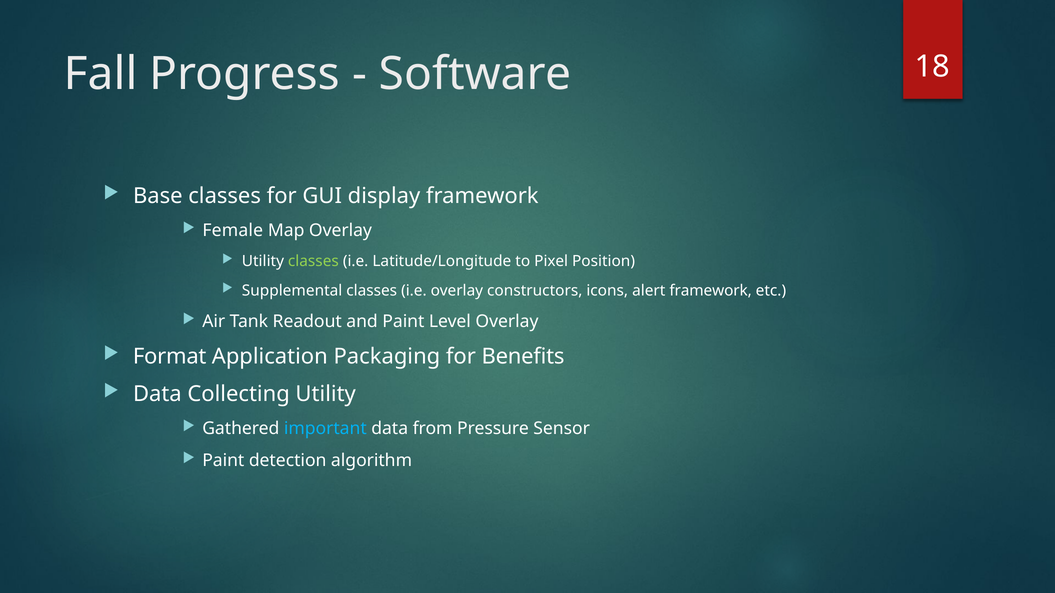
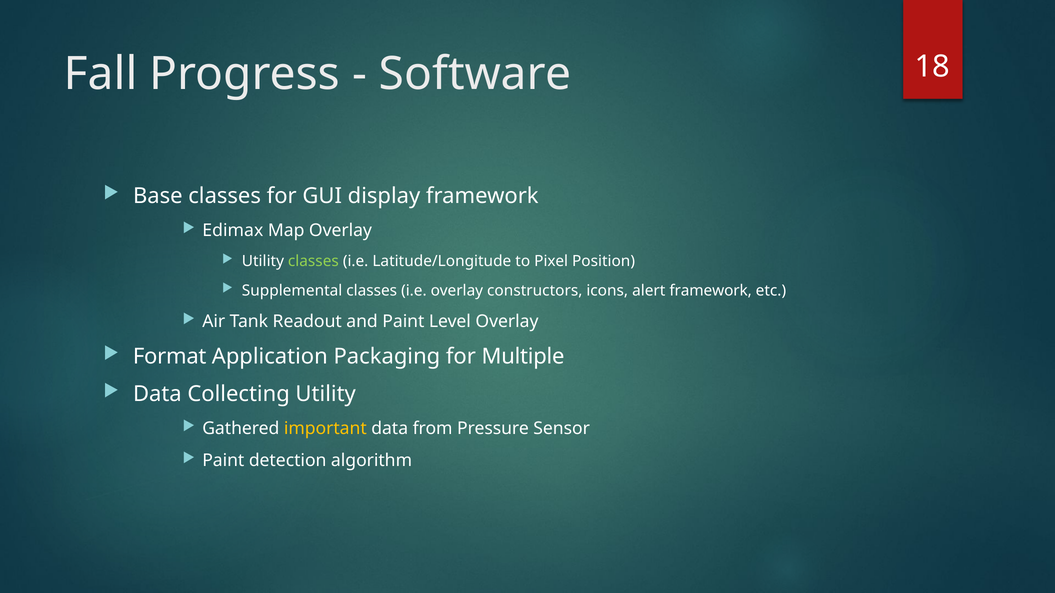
Female: Female -> Edimax
Benefits: Benefits -> Multiple
important colour: light blue -> yellow
